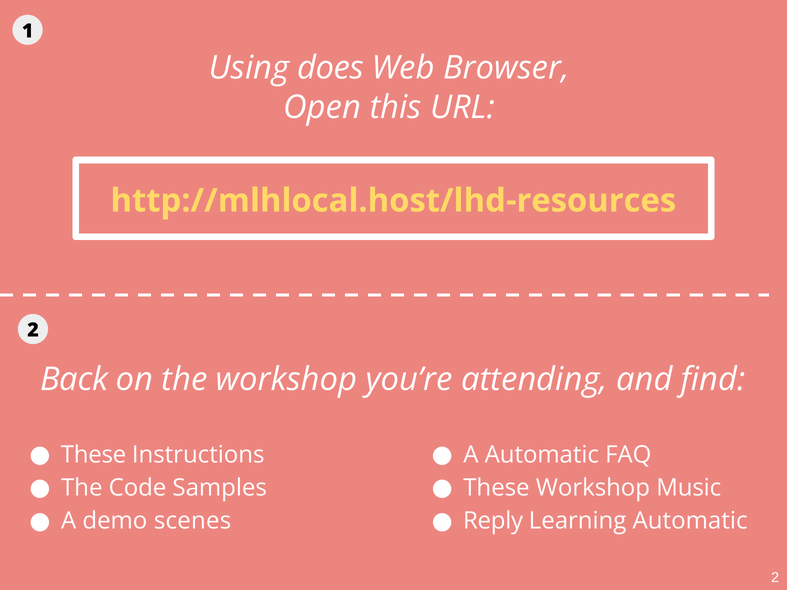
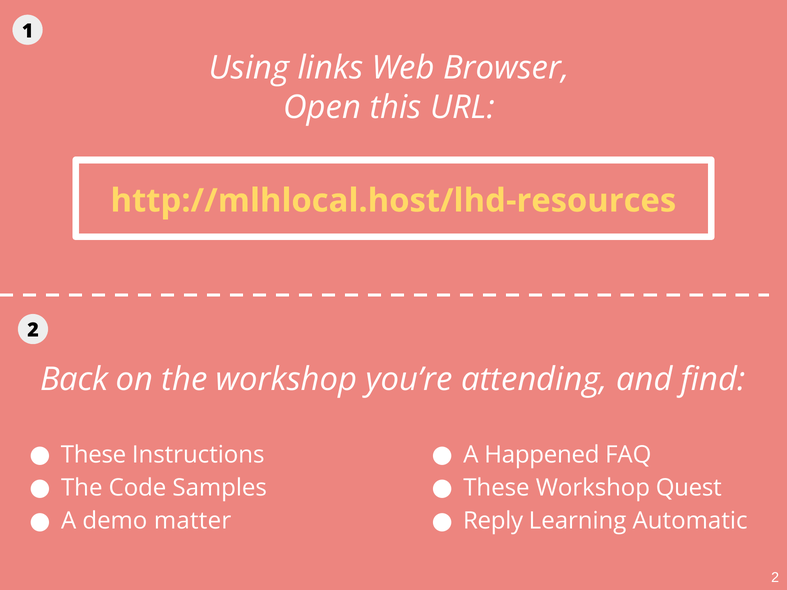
does: does -> links
A Automatic: Automatic -> Happened
Music: Music -> Quest
scenes: scenes -> matter
